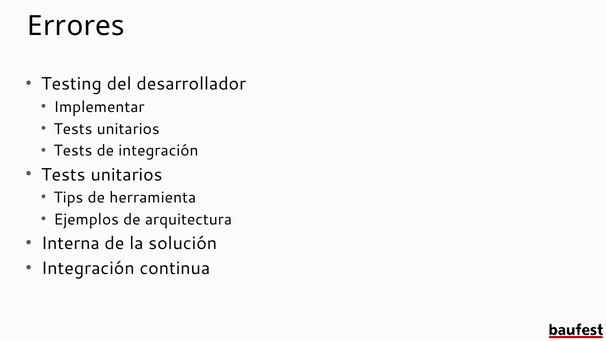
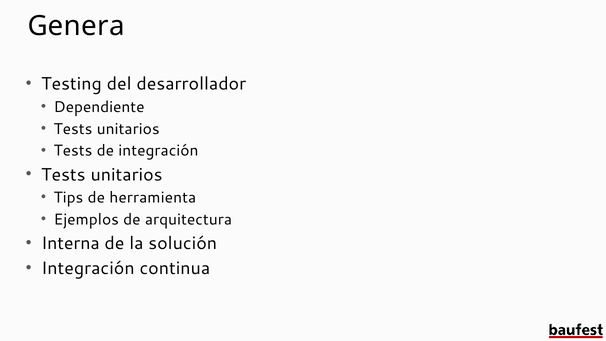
Errores: Errores -> Genera
Implementar: Implementar -> Dependiente
